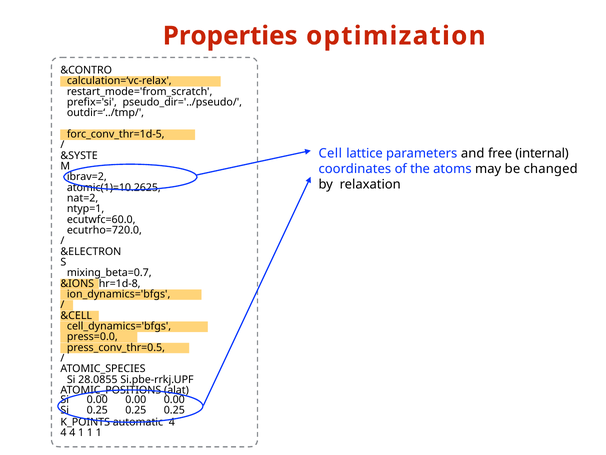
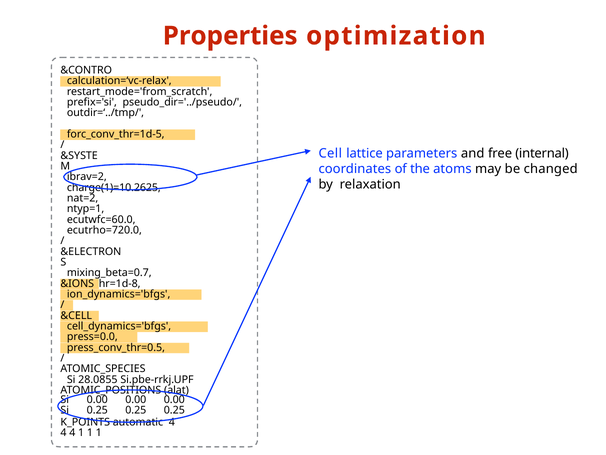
atomic(1)=10.2625: atomic(1)=10.2625 -> charge(1)=10.2625
